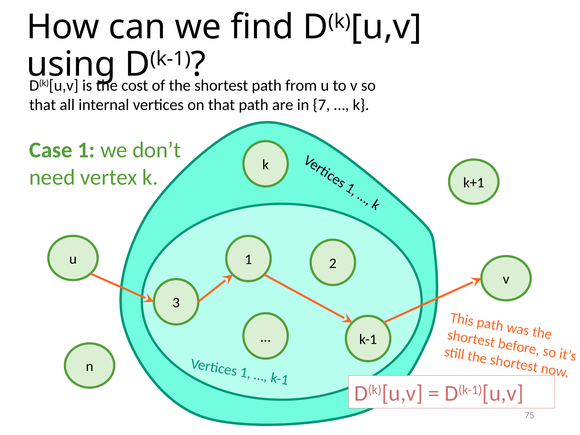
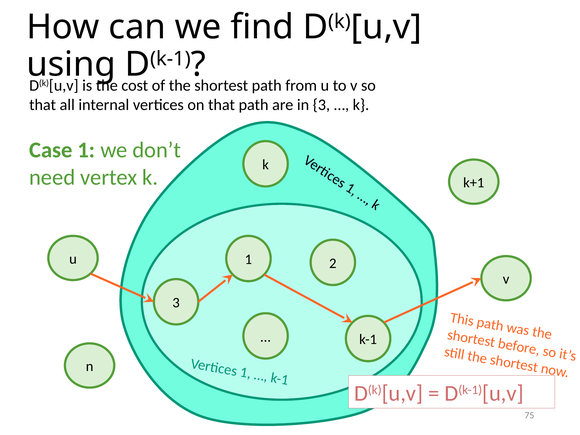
in 7: 7 -> 3
